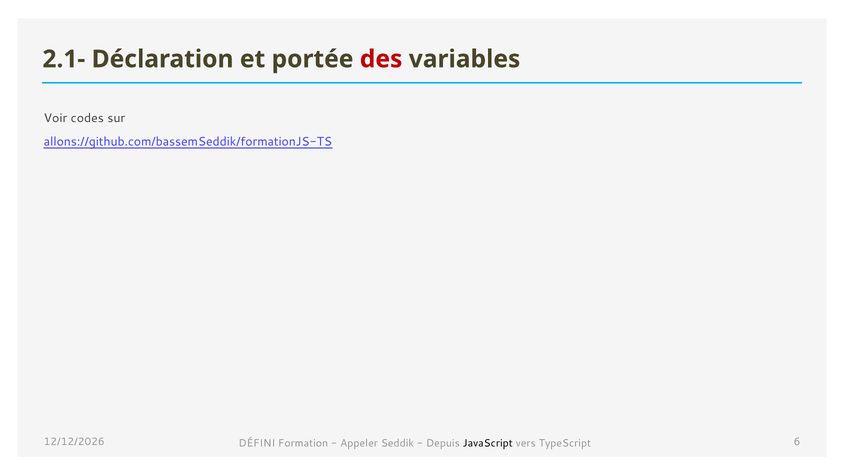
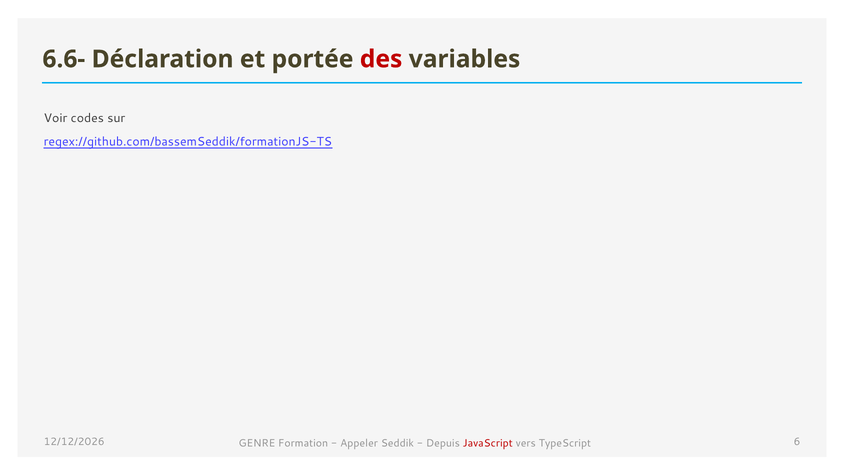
2.1-: 2.1- -> 6.6-
allons://github.com/bassemSeddik/formationJS-TS: allons://github.com/bassemSeddik/formationJS-TS -> regex://github.com/bassemSeddik/formationJS-TS
DÉFINI: DÉFINI -> GENRE
JavaScript colour: black -> red
